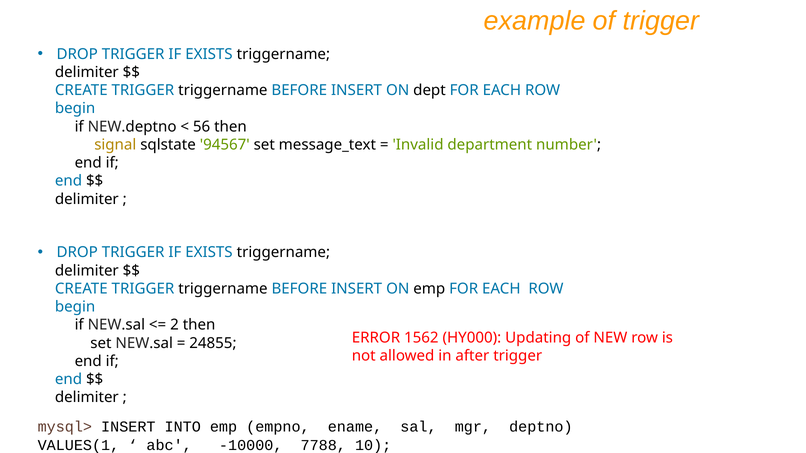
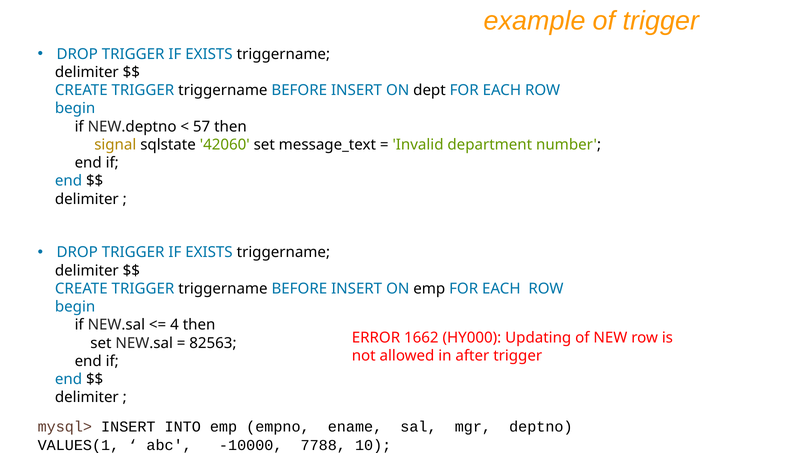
56: 56 -> 57
94567: 94567 -> 42060
2: 2 -> 4
1562: 1562 -> 1662
24855: 24855 -> 82563
